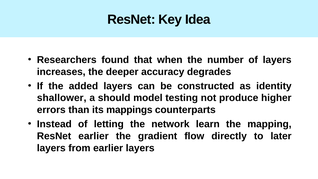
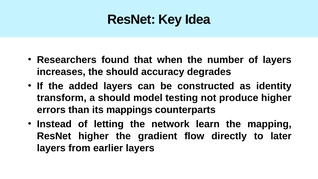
the deeper: deeper -> should
shallower: shallower -> transform
ResNet earlier: earlier -> higher
